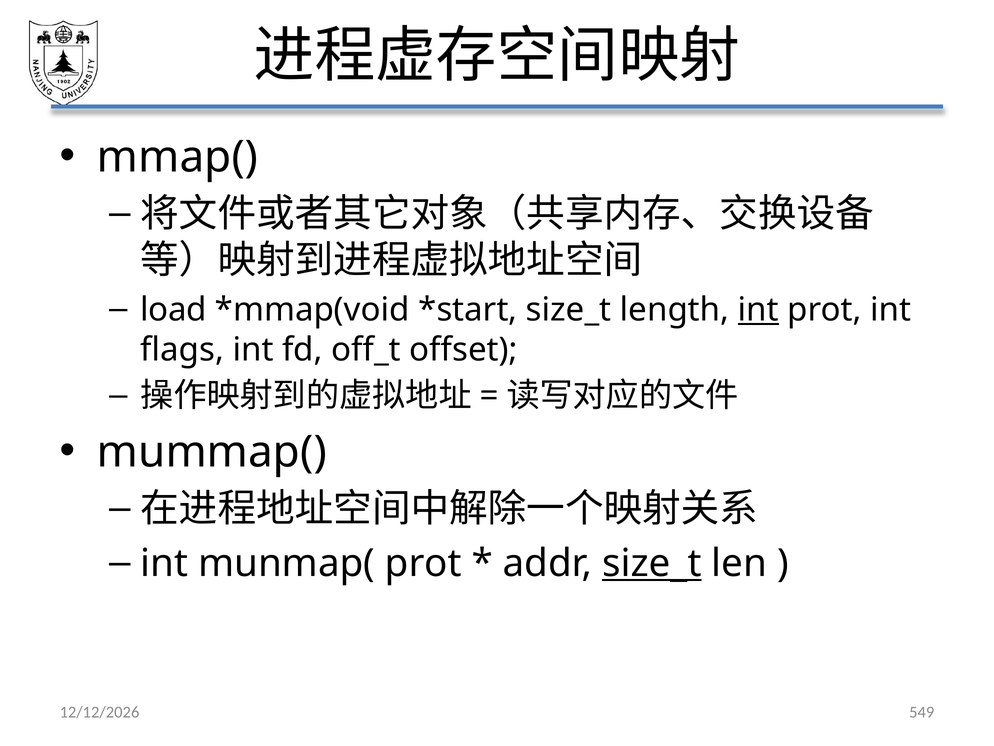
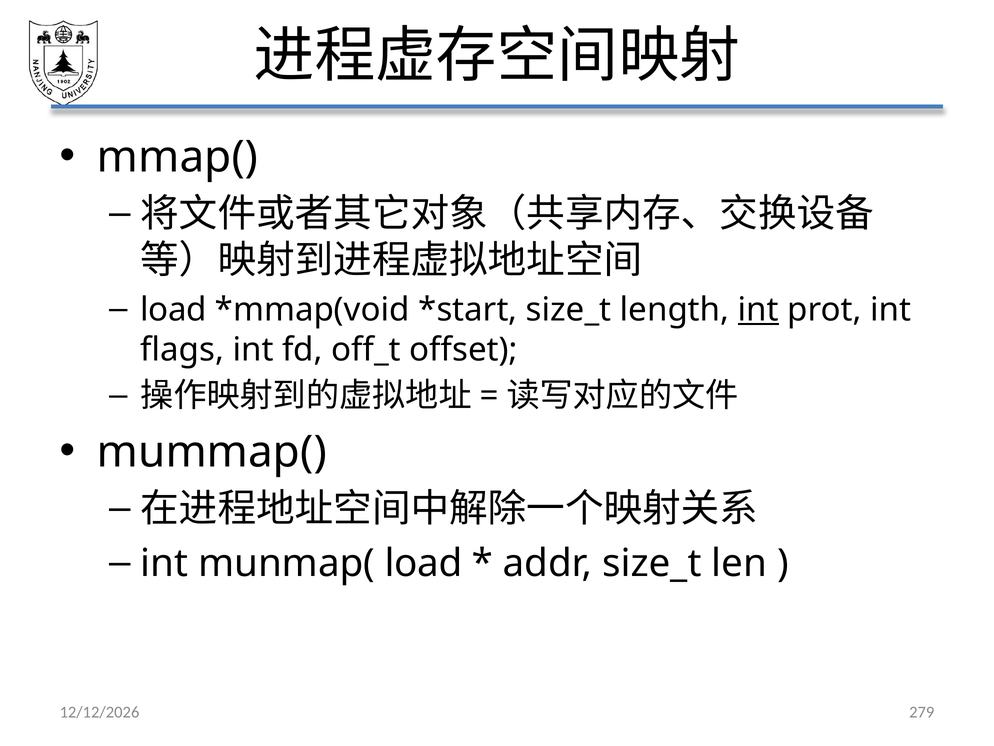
munmap( prot: prot -> load
size_t at (652, 563) underline: present -> none
549: 549 -> 279
